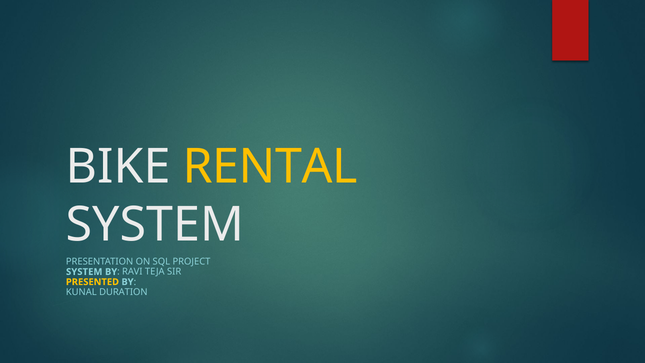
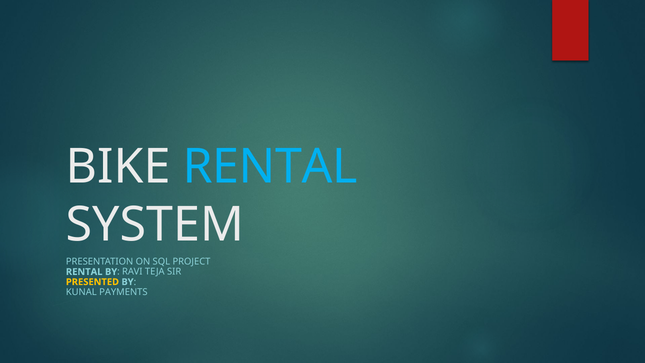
RENTAL at (270, 167) colour: yellow -> light blue
SYSTEM at (84, 272): SYSTEM -> RENTAL
DURATION: DURATION -> PAYMENTS
